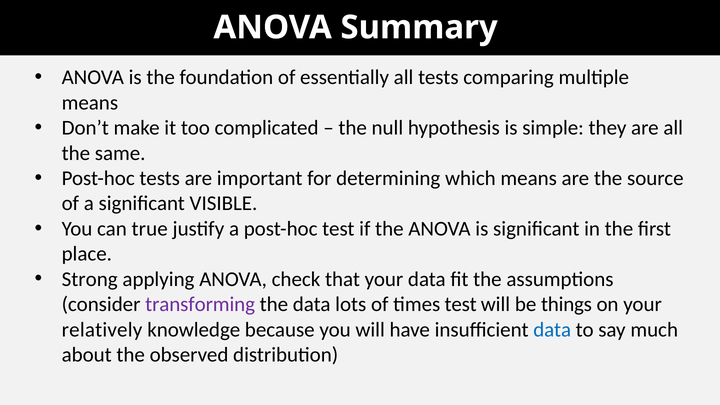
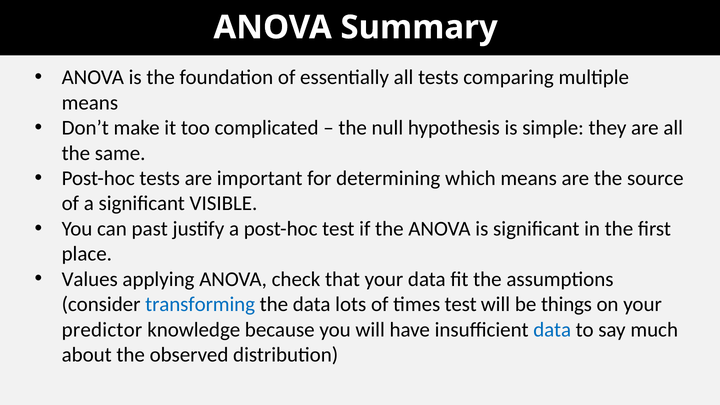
true: true -> past
Strong: Strong -> Values
transforming colour: purple -> blue
relatively: relatively -> predictor
